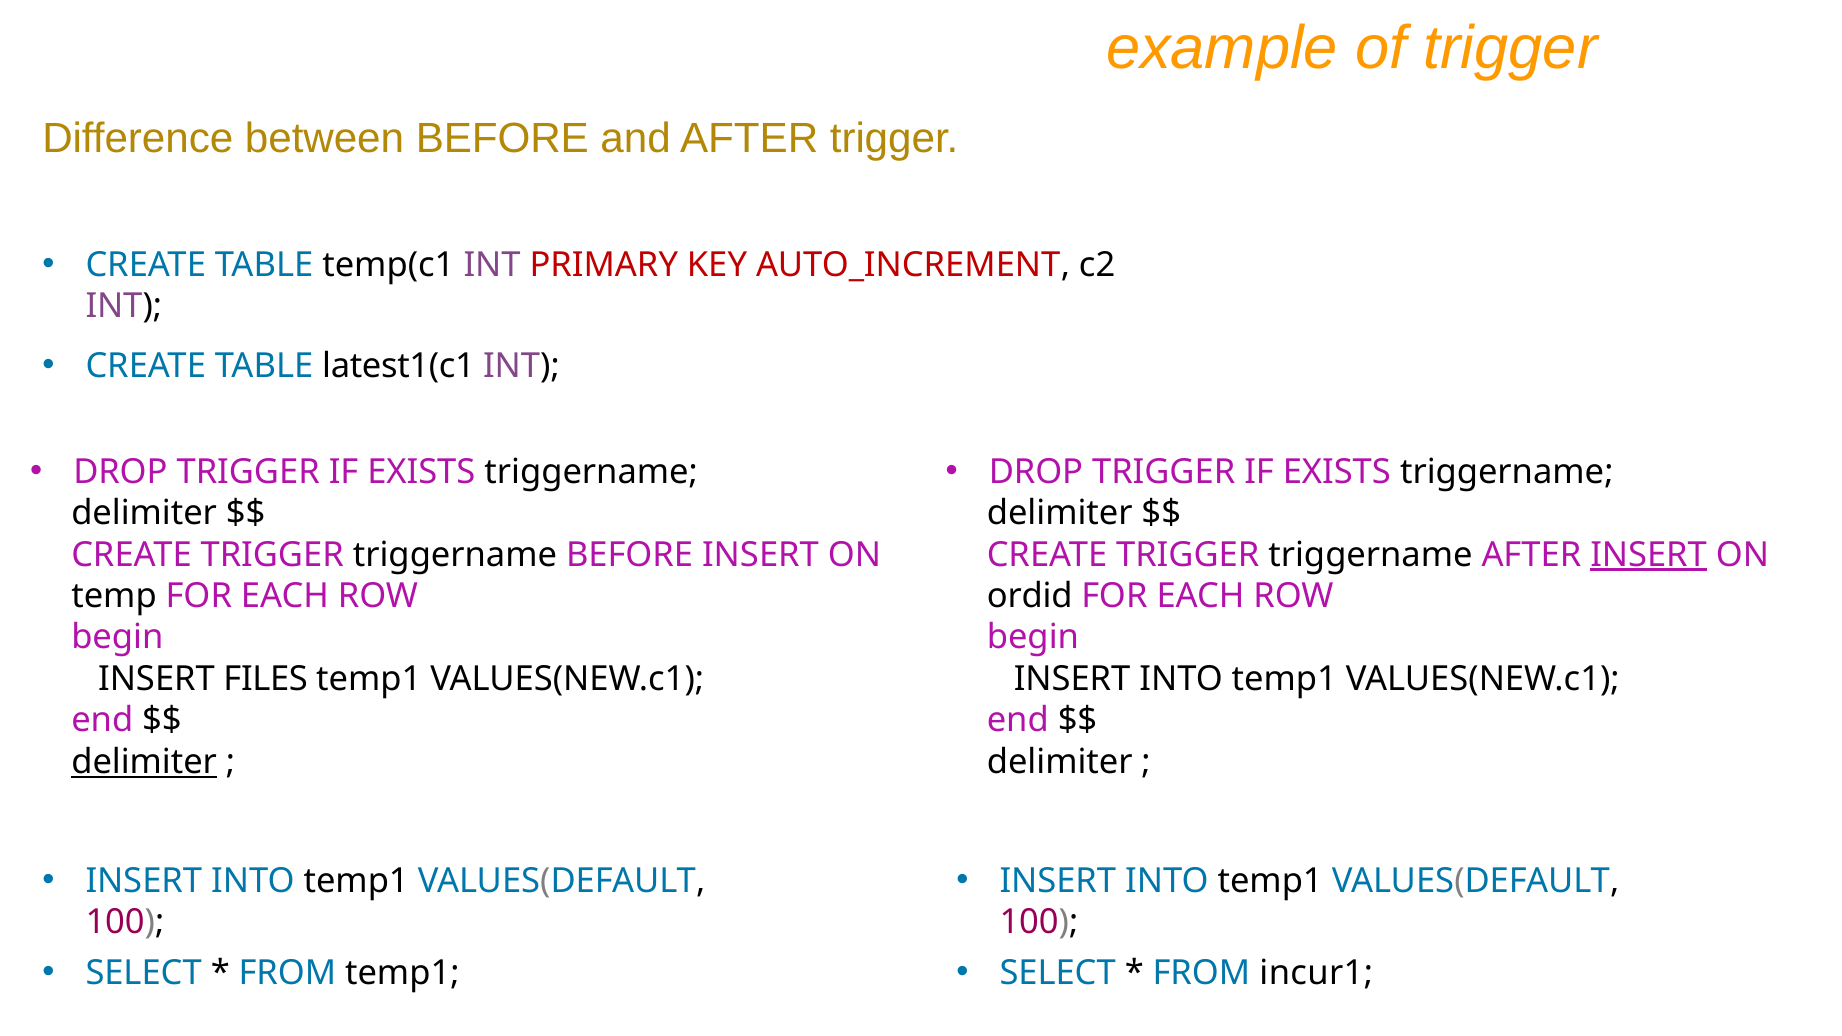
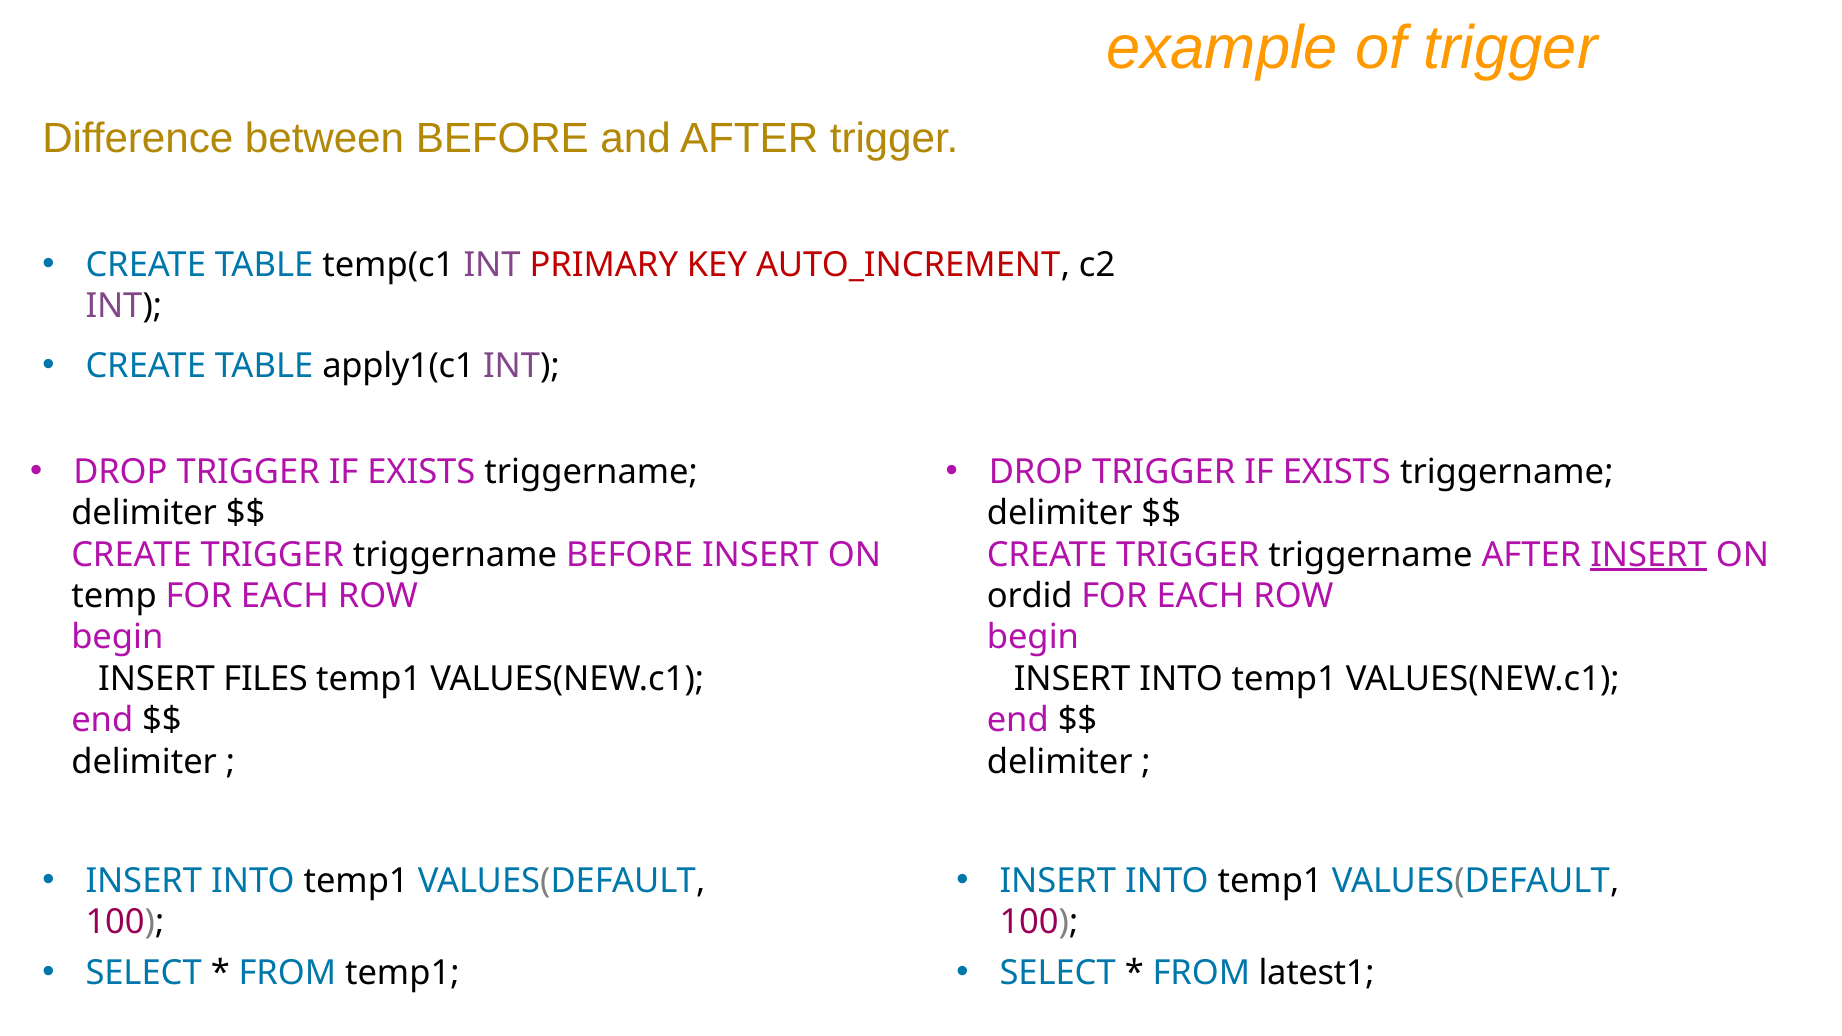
latest1(c1: latest1(c1 -> apply1(c1
delimiter at (144, 762) underline: present -> none
incur1: incur1 -> latest1
